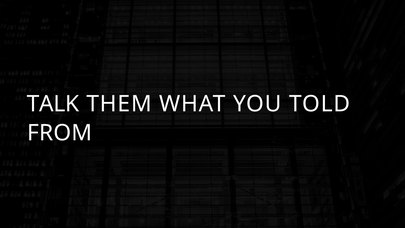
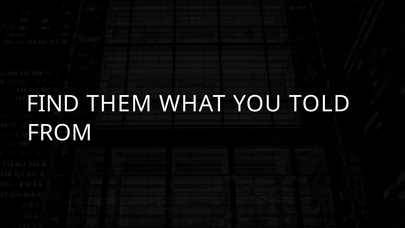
TALK: TALK -> FIND
